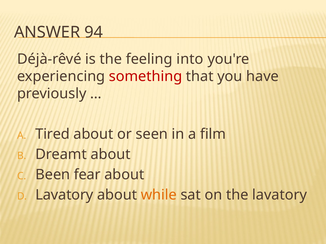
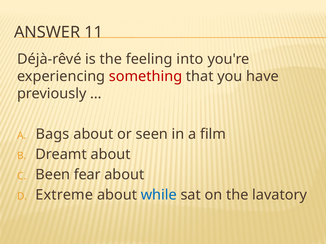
94: 94 -> 11
Tired: Tired -> Bags
Lavatory at (64, 195): Lavatory -> Extreme
while colour: orange -> blue
